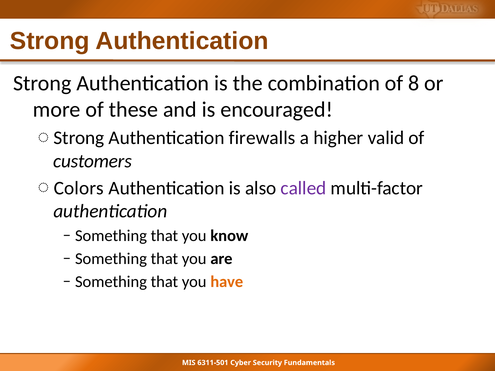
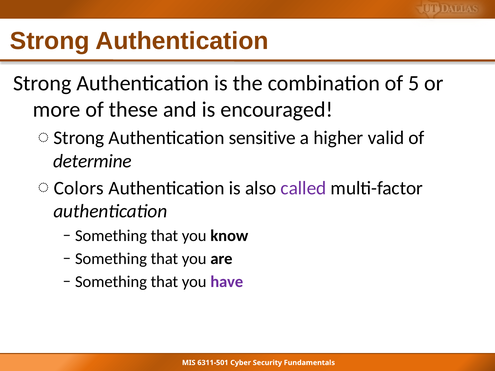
8: 8 -> 5
firewalls: firewalls -> sensitive
customers: customers -> determine
have colour: orange -> purple
